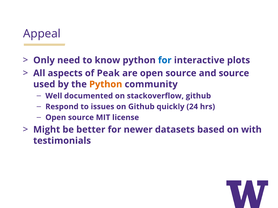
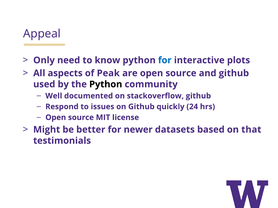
and source: source -> github
Python at (106, 84) colour: orange -> black
with: with -> that
